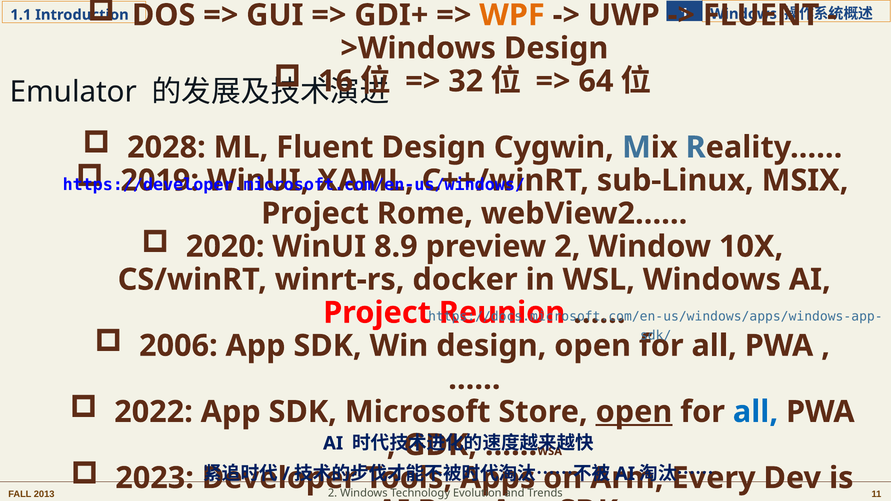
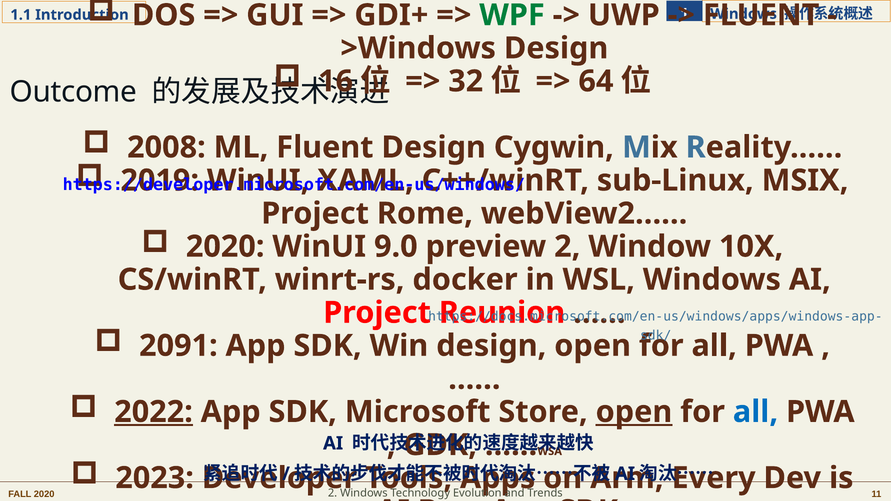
WPF colour: orange -> green
Emulator: Emulator -> Outcome
2028: 2028 -> 2008
8.9: 8.9 -> 9.0
2006: 2006 -> 2091
2022 underline: none -> present
2013 at (44, 494): 2013 -> 2020
